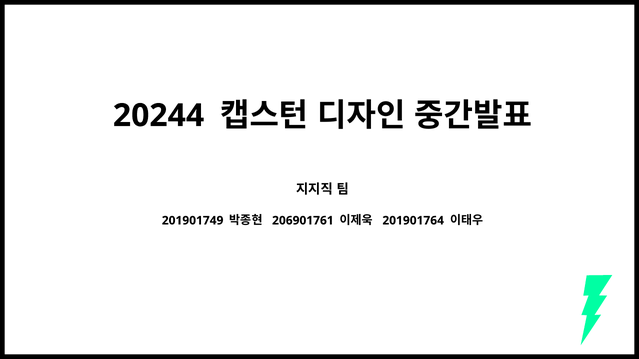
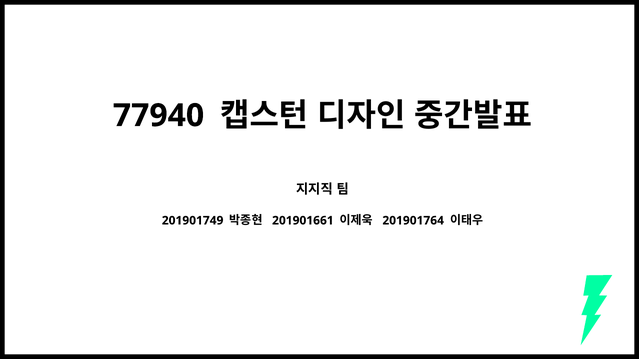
20244: 20244 -> 77940
206901761: 206901761 -> 201901661
